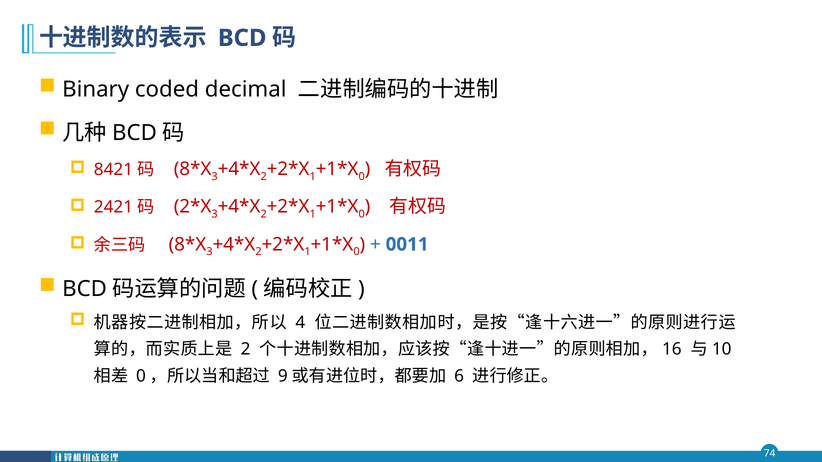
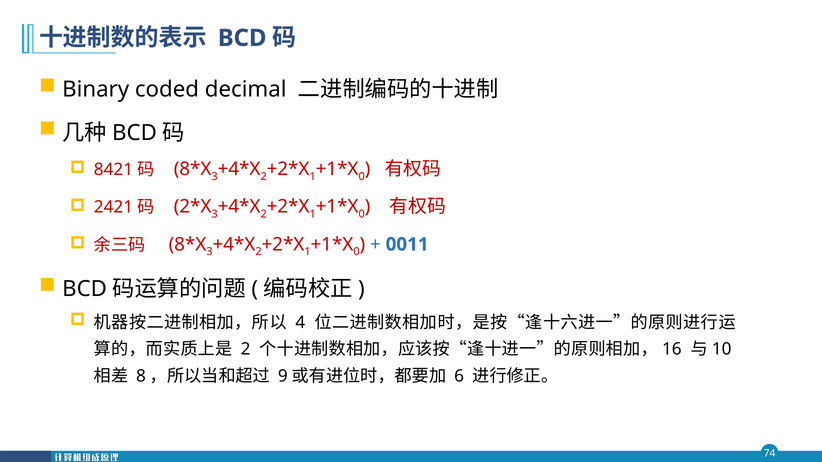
0 at (141, 376): 0 -> 8
